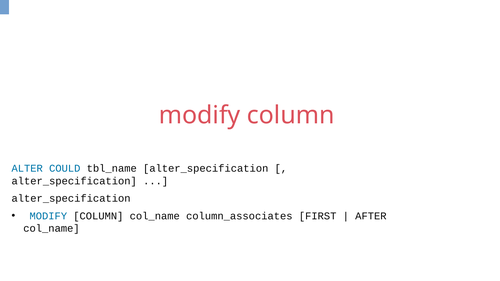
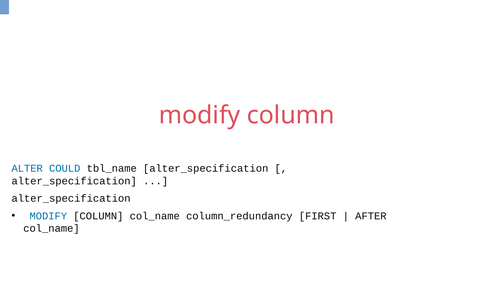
column_associates: column_associates -> column_redundancy
